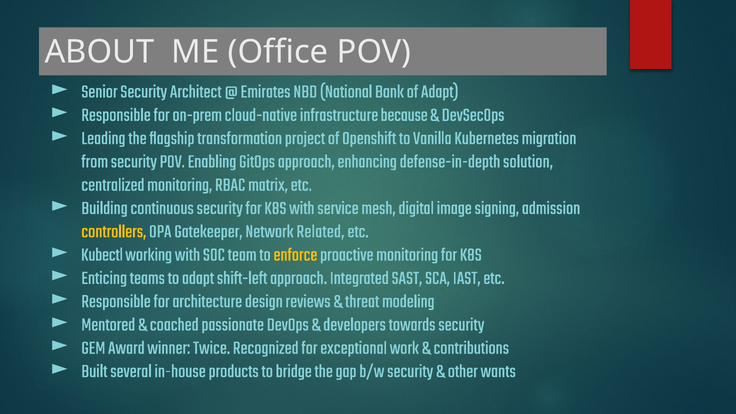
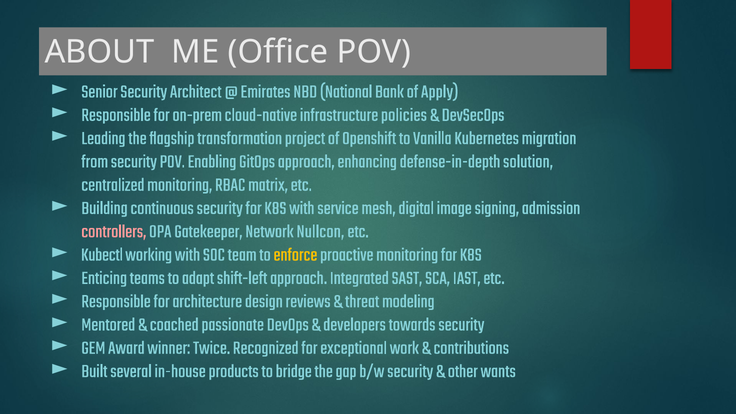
of Adapt: Adapt -> Apply
because: because -> policies
controllers colour: yellow -> pink
Related: Related -> Nullcon
